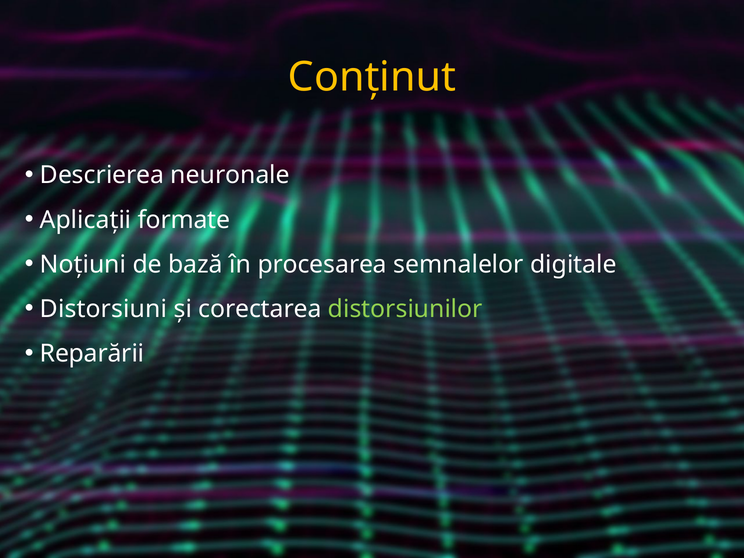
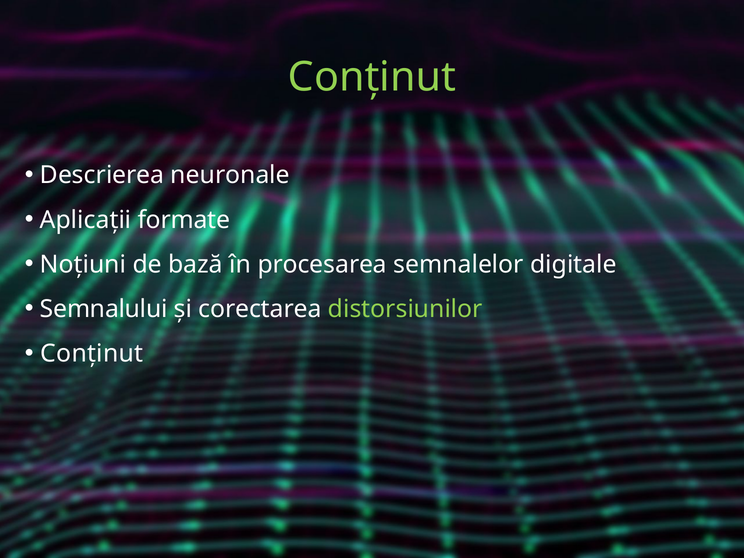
Conţinut at (372, 77) colour: yellow -> light green
Distorsiuni: Distorsiuni -> Semnalului
Reparării at (92, 354): Reparării -> Conţinut
